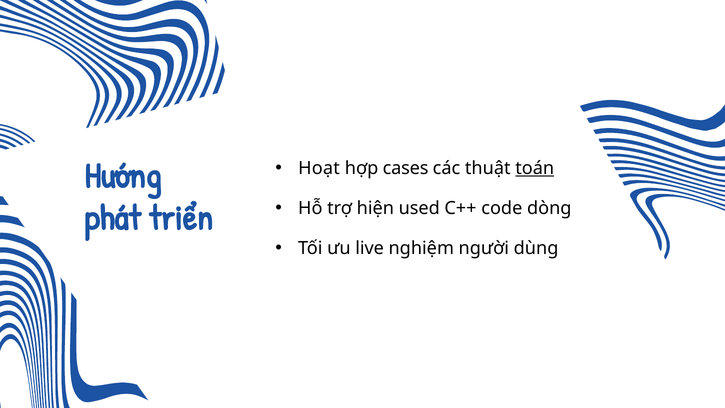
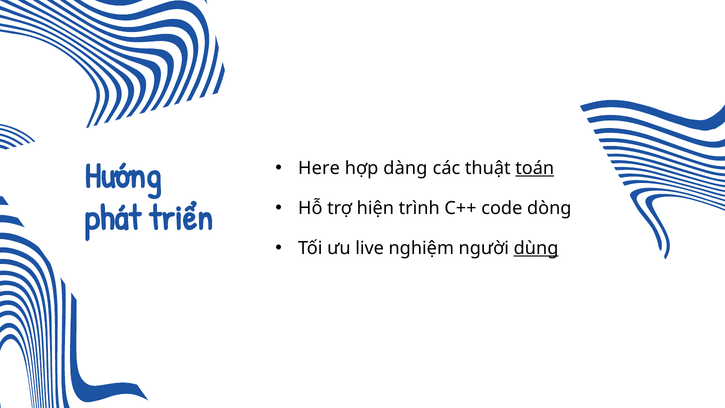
Hoạt: Hoạt -> Here
cases: cases -> dàng
used: used -> trình
dùng underline: none -> present
